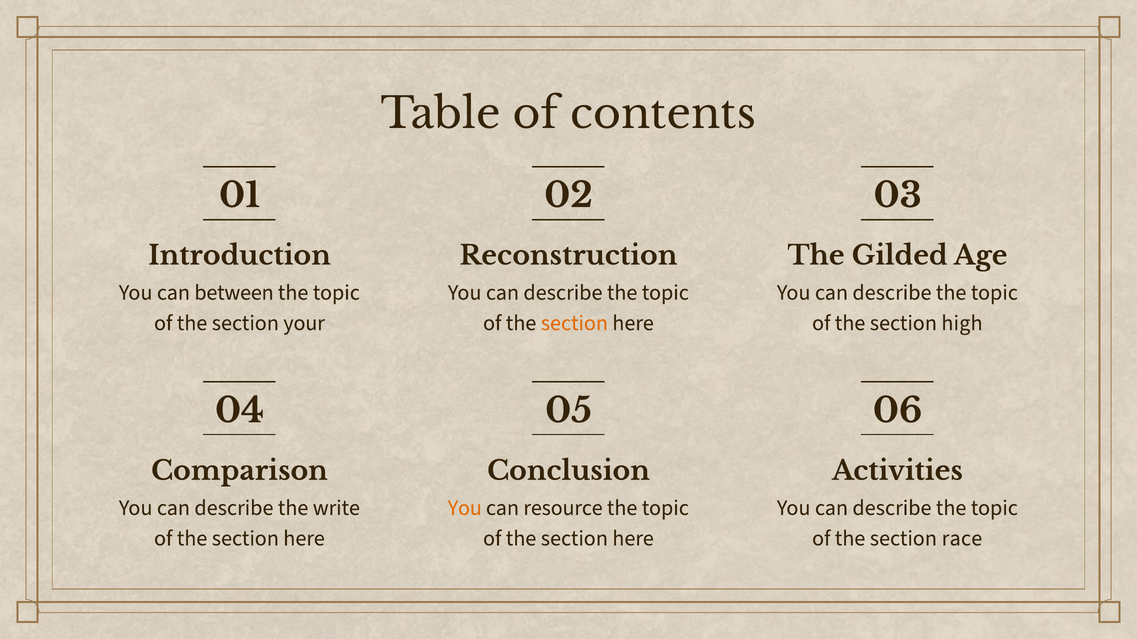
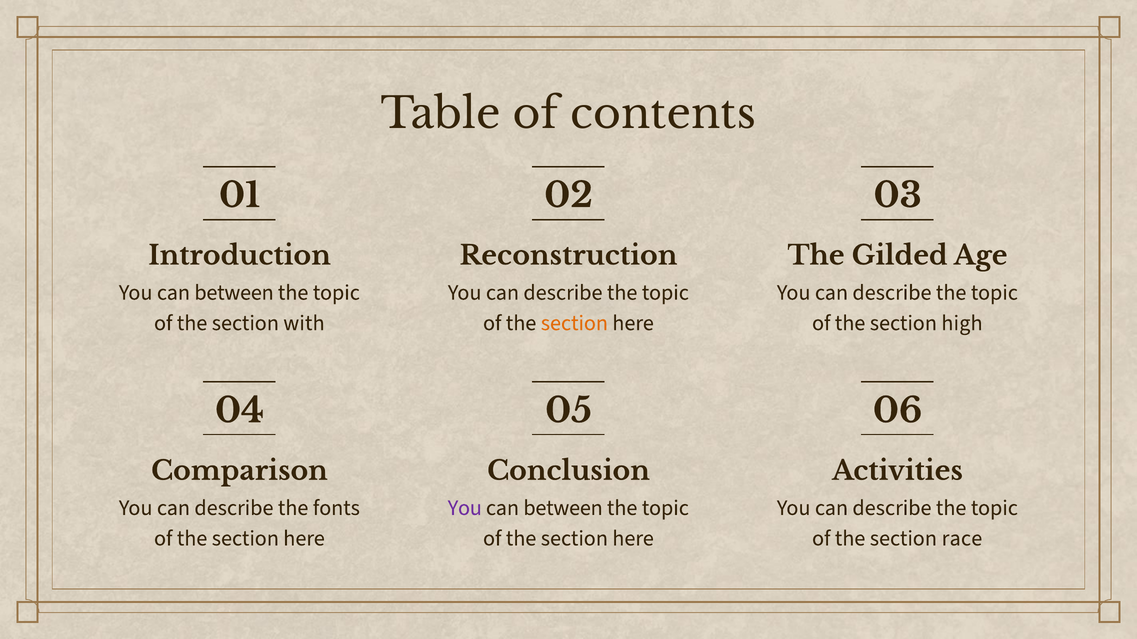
your: your -> with
write: write -> fonts
You at (465, 508) colour: orange -> purple
resource at (563, 508): resource -> between
